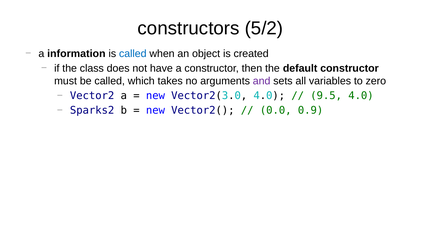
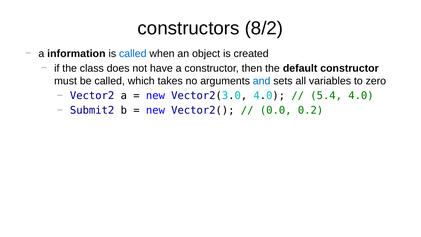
5/2: 5/2 -> 8/2
and colour: purple -> blue
9.5: 9.5 -> 5.4
Sparks2: Sparks2 -> Submit2
0.9: 0.9 -> 0.2
